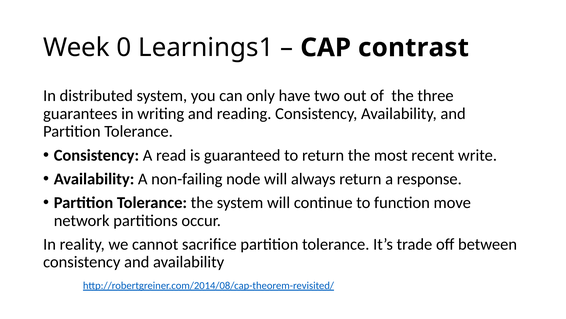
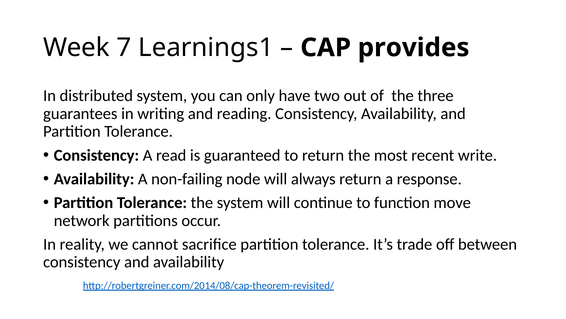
0: 0 -> 7
contrast: contrast -> provides
